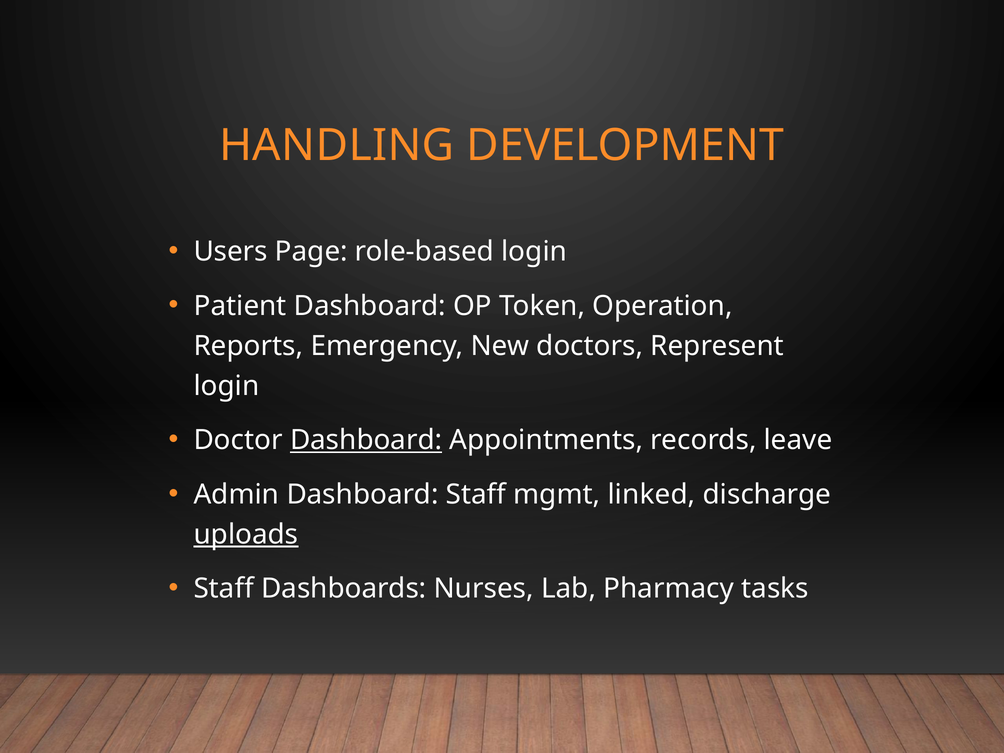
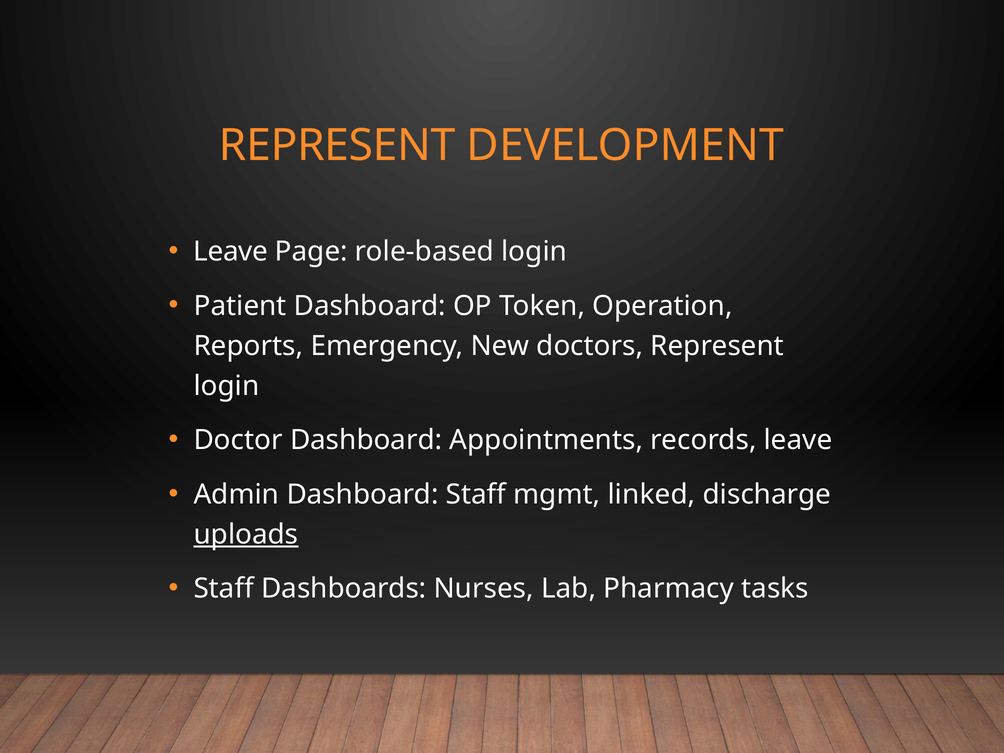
HANDLING at (337, 146): HANDLING -> REPRESENT
Users at (231, 252): Users -> Leave
Dashboard at (366, 440) underline: present -> none
